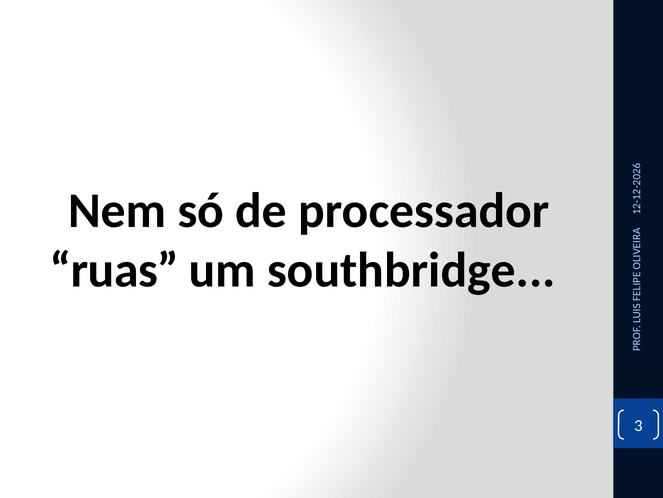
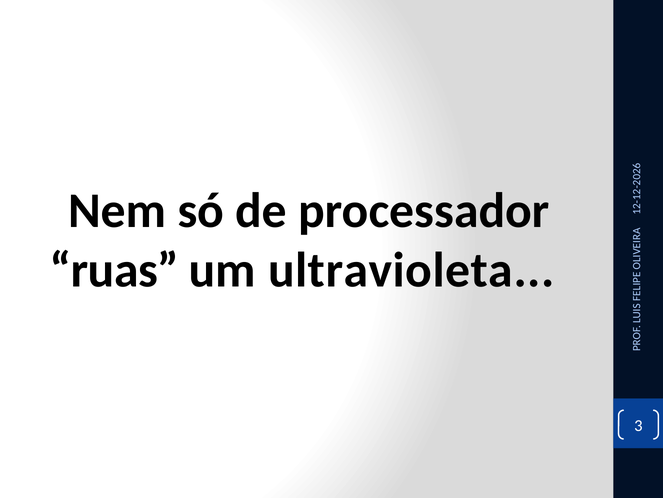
southbridge: southbridge -> ultravioleta
